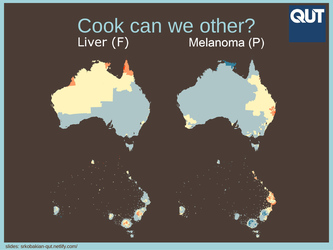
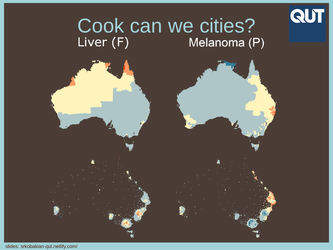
other: other -> cities
